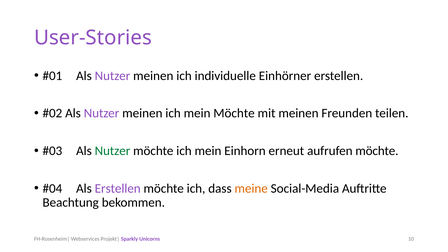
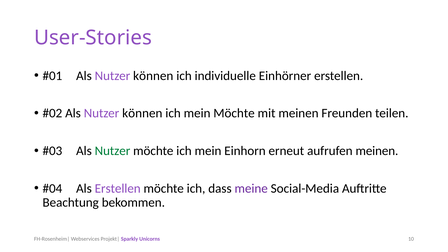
meinen at (153, 76): meinen -> können
meinen at (142, 113): meinen -> können
aufrufen möchte: möchte -> meinen
meine colour: orange -> purple
